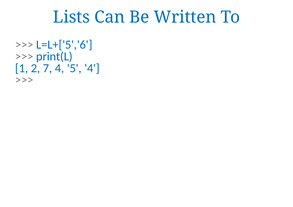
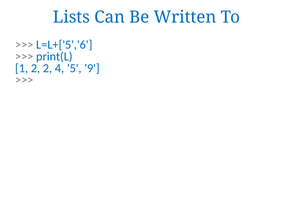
2 7: 7 -> 2
5 4: 4 -> 9
